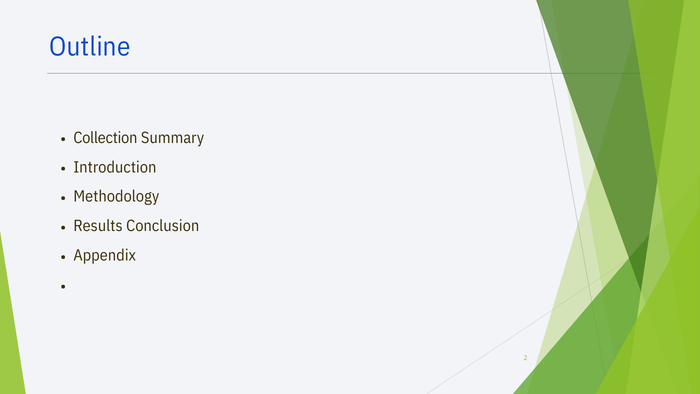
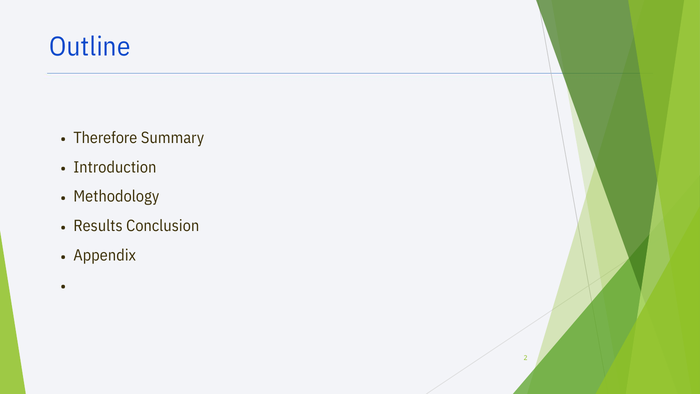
Collection: Collection -> Therefore
